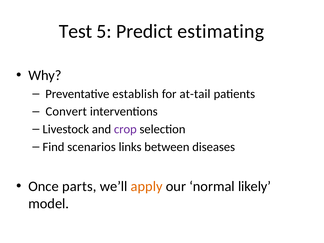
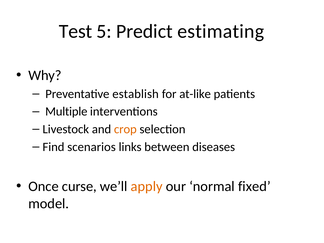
at-tail: at-tail -> at-like
Convert: Convert -> Multiple
crop colour: purple -> orange
parts: parts -> curse
likely: likely -> fixed
